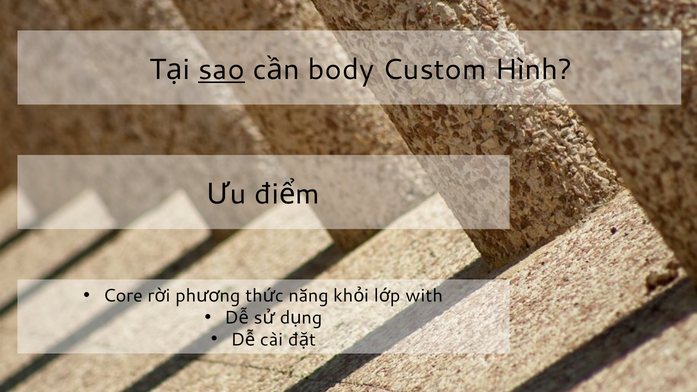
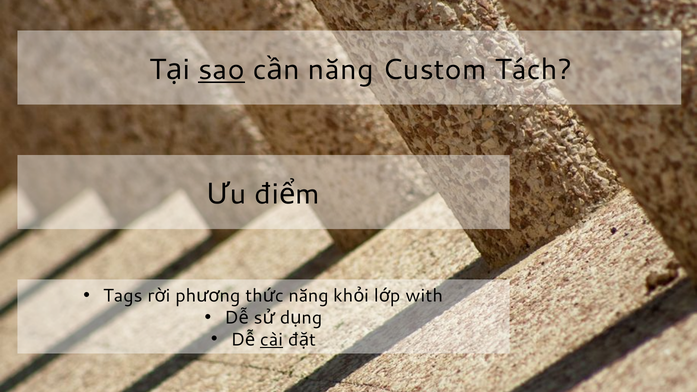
body at (341, 70): body -> năng
Hình: Hình -> Tách
Core: Core -> Tags
cài underline: none -> present
